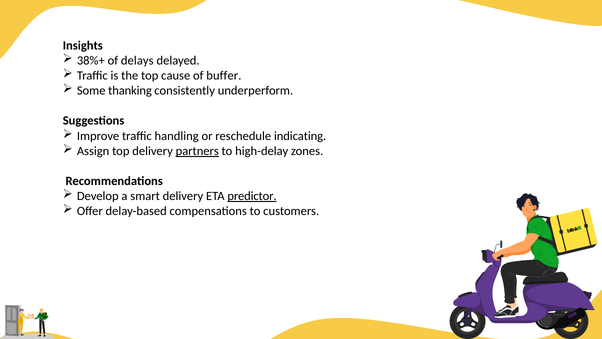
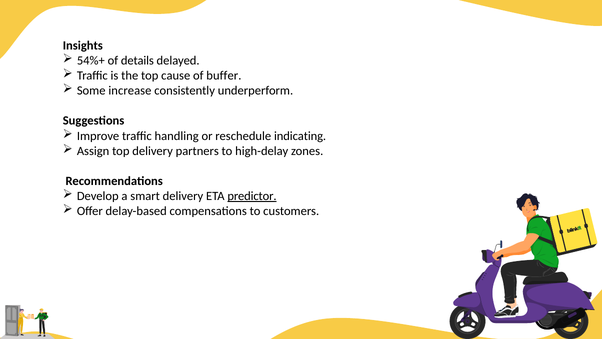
38%+: 38%+ -> 54%+
delays: delays -> details
thanking: thanking -> increase
partners underline: present -> none
